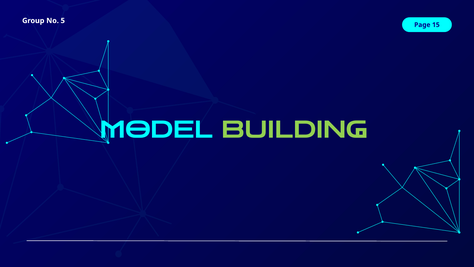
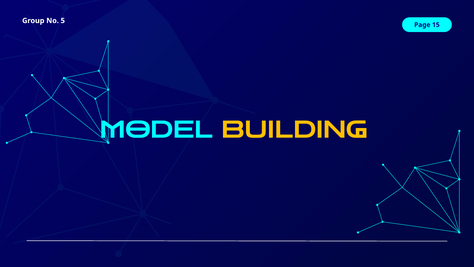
BUILDING colour: light green -> yellow
